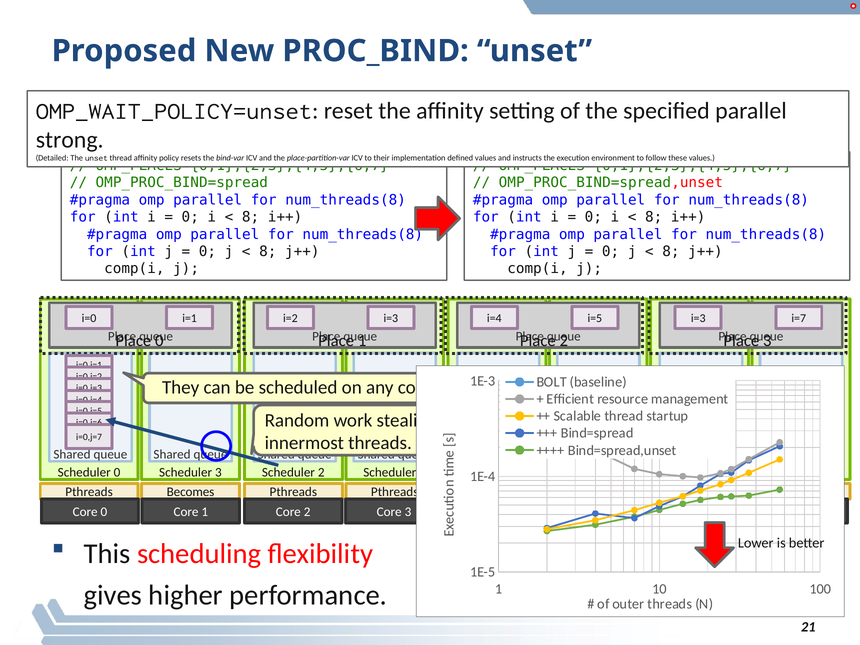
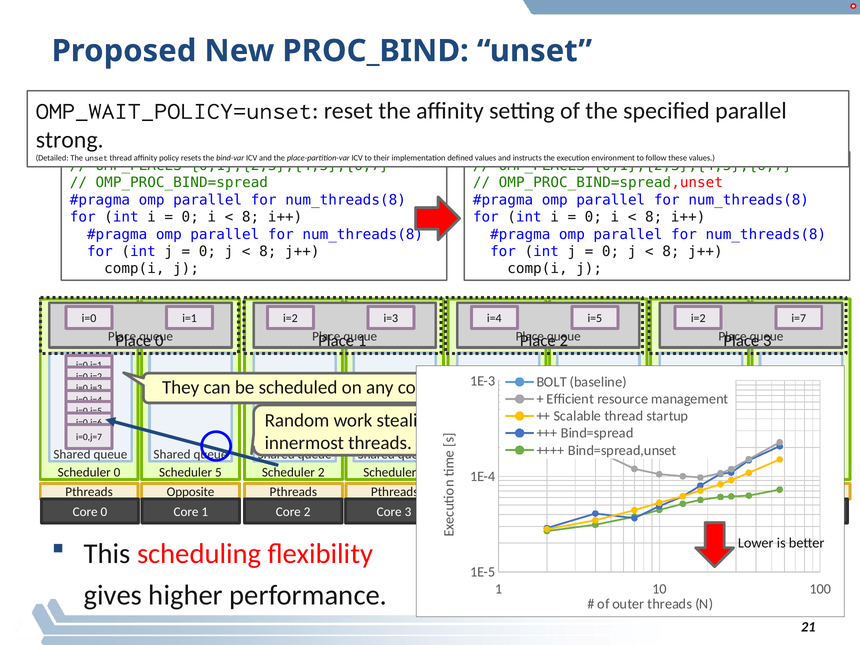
i=5 i=3: i=3 -> i=2
0 Scheduler 3: 3 -> 5
Becomes: Becomes -> Opposite
